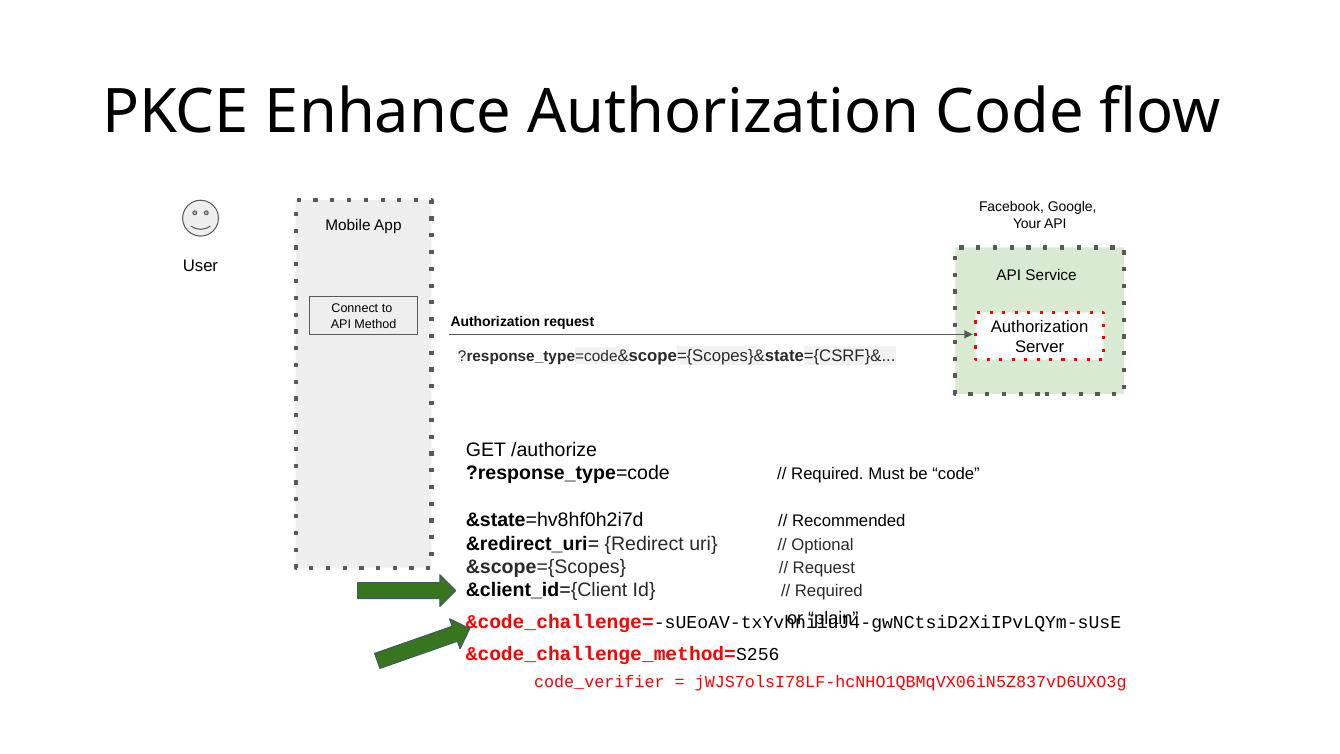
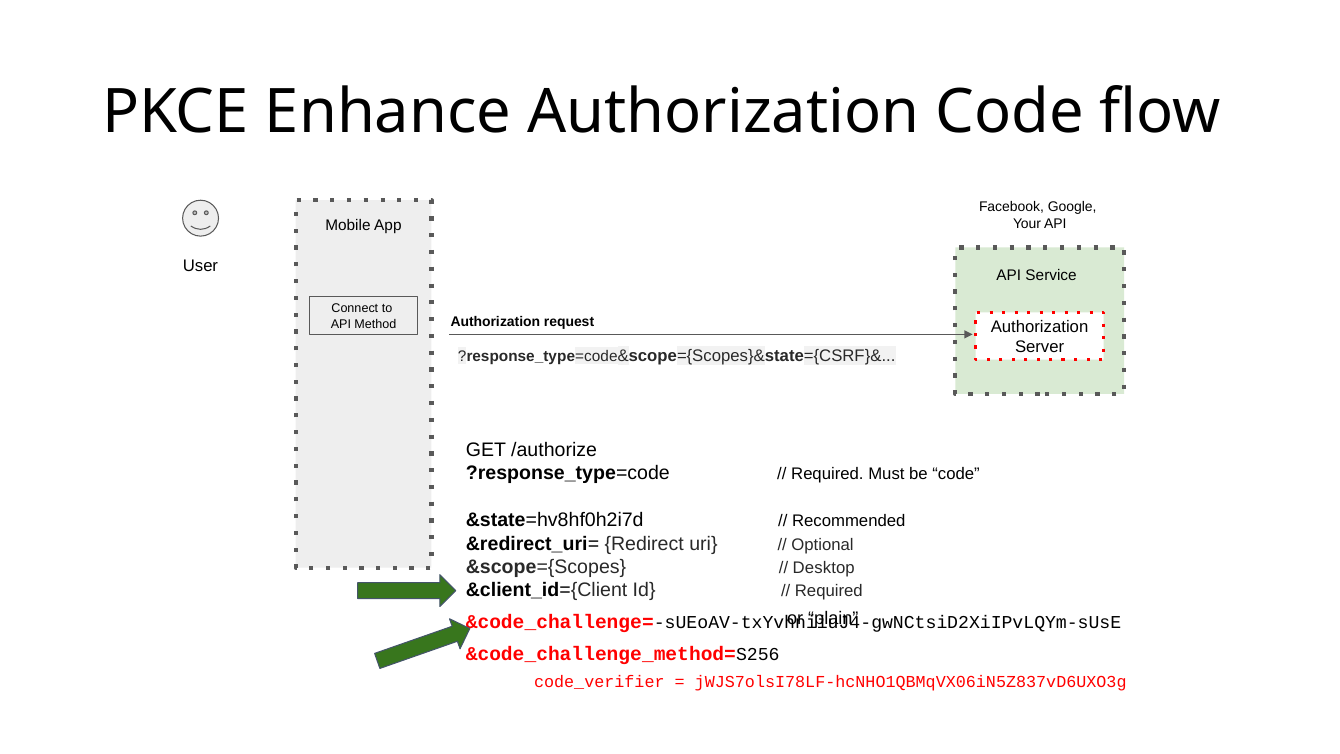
Request at (824, 568): Request -> Desktop
